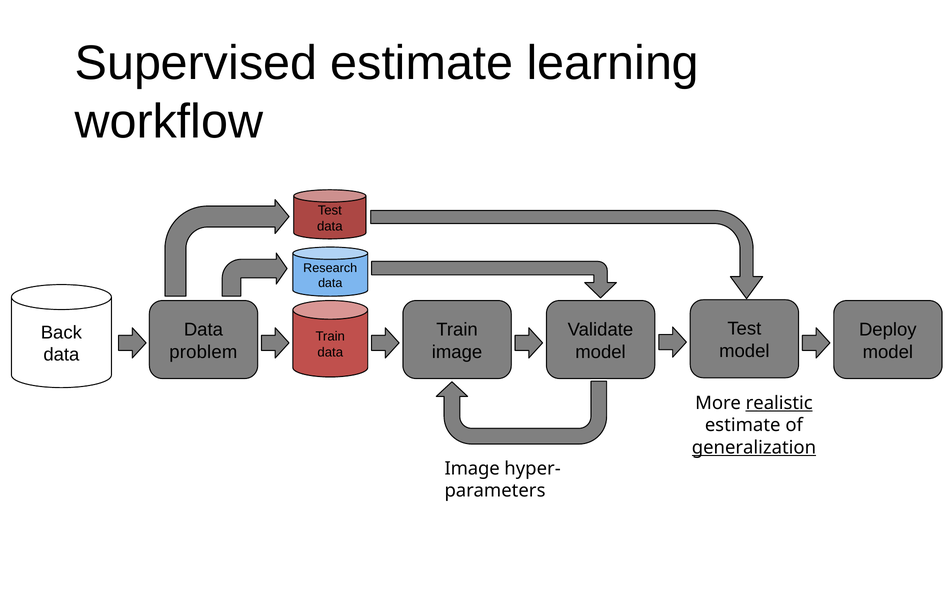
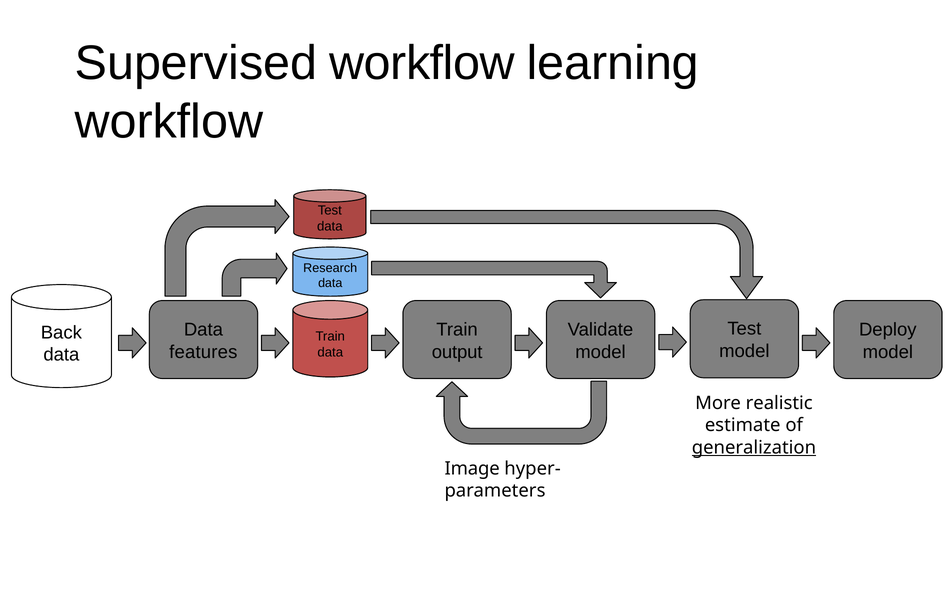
Supervised estimate: estimate -> workflow
problem: problem -> features
image at (457, 352): image -> output
realistic underline: present -> none
